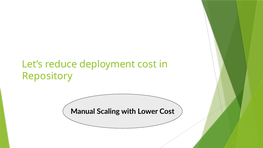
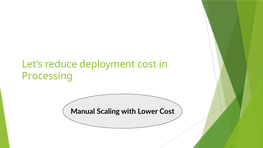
Repository: Repository -> Processing
